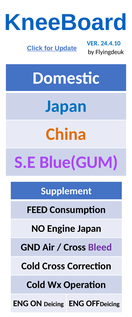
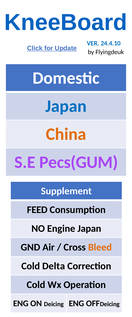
Blue(GUM: Blue(GUM -> Pecs(GUM
Bleed colour: purple -> orange
Cold Cross: Cross -> Delta
